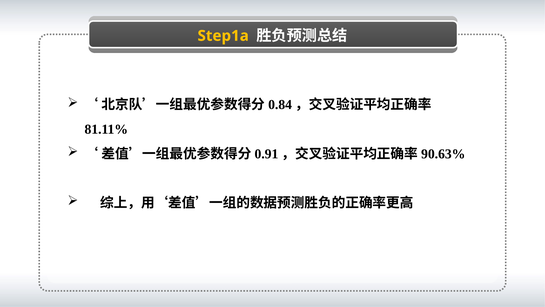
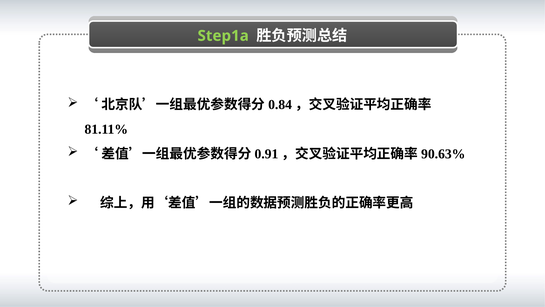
Step1a colour: yellow -> light green
